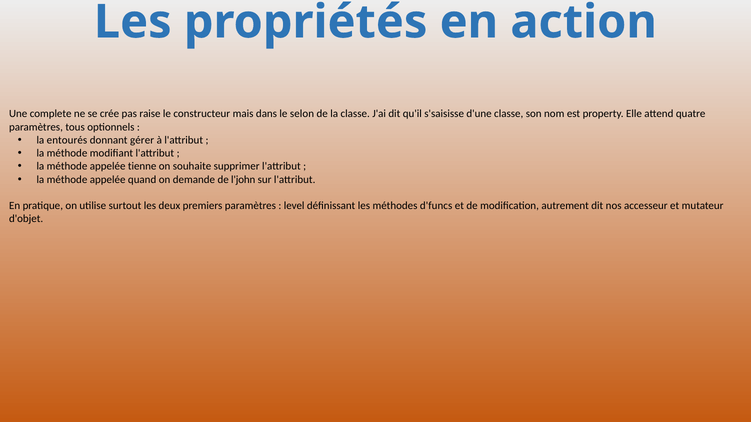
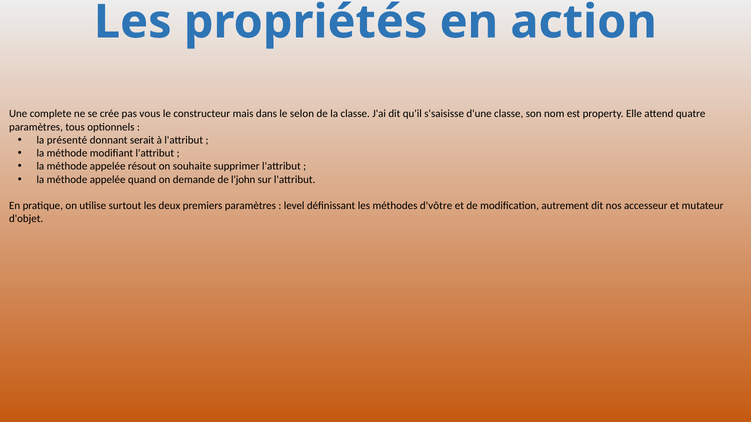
raise: raise -> vous
entourés: entourés -> présenté
gérer: gérer -> serait
tienne: tienne -> résout
d'funcs: d'funcs -> d'vôtre
